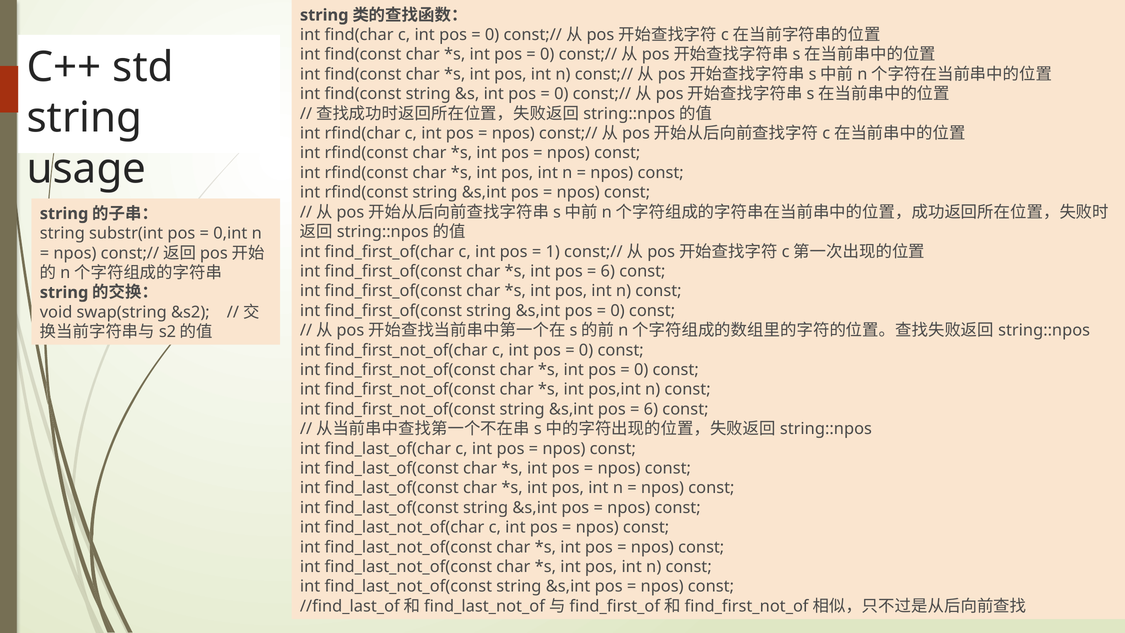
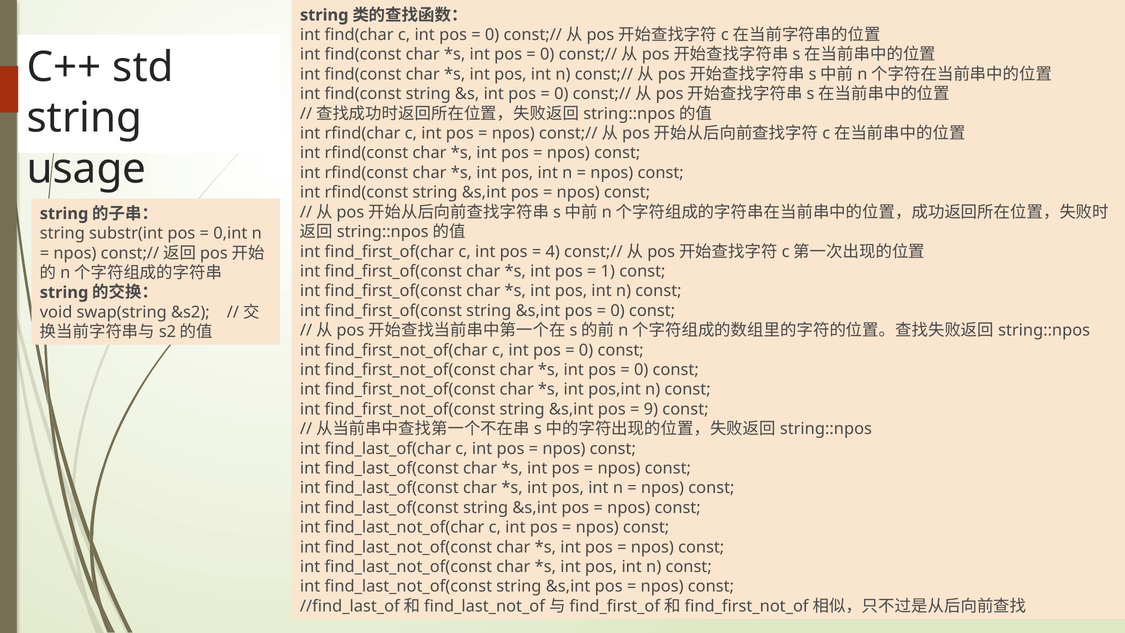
1: 1 -> 4
6 at (608, 271): 6 -> 1
6 at (651, 409): 6 -> 9
